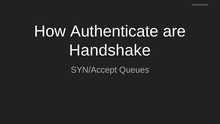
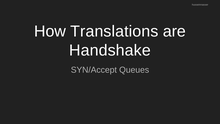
Authenticate: Authenticate -> Translations
